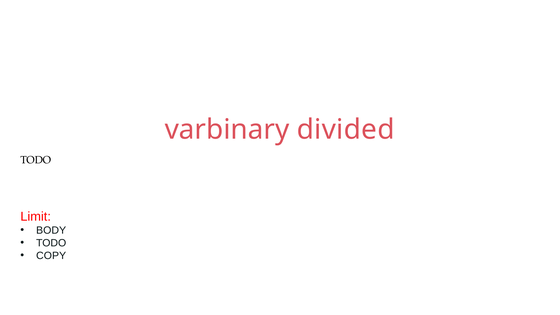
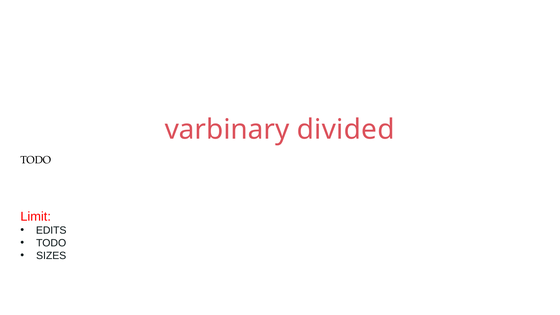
BODY: BODY -> EDITS
COPY: COPY -> SIZES
